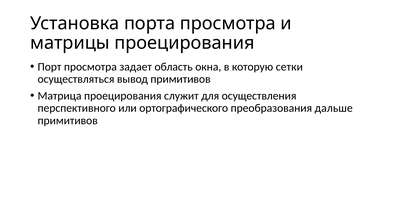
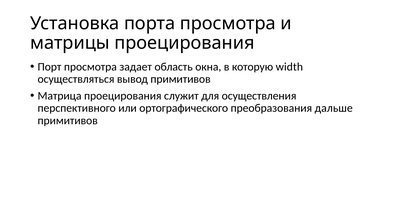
сетки: сетки -> width
